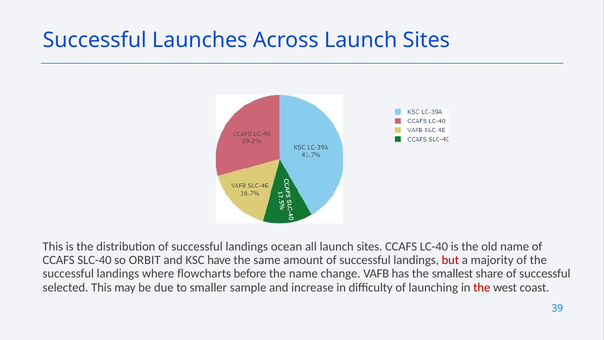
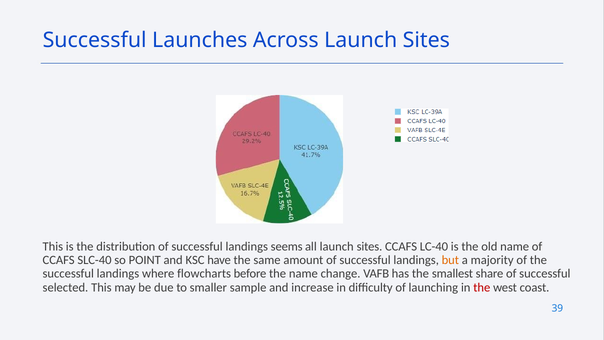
ocean: ocean -> seems
ORBIT: ORBIT -> POINT
but colour: red -> orange
